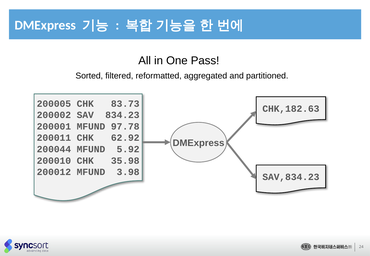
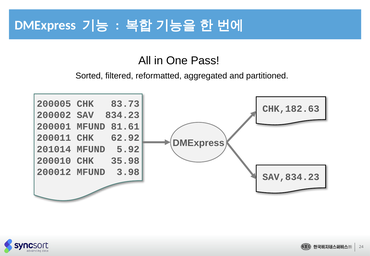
97.78: 97.78 -> 81.61
200044: 200044 -> 201014
